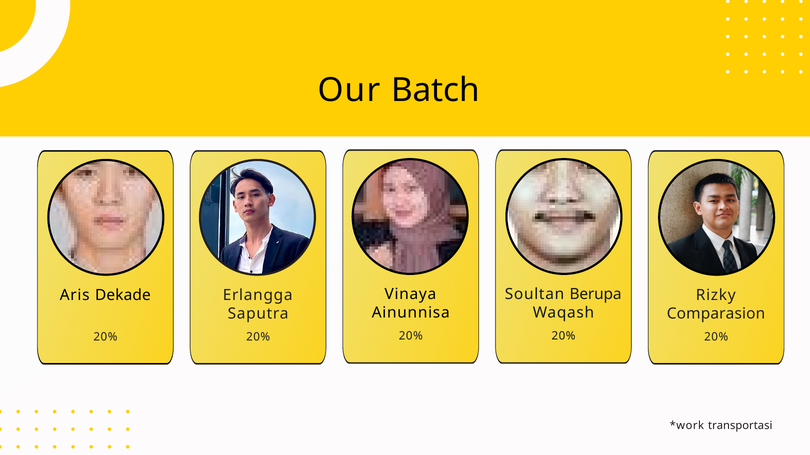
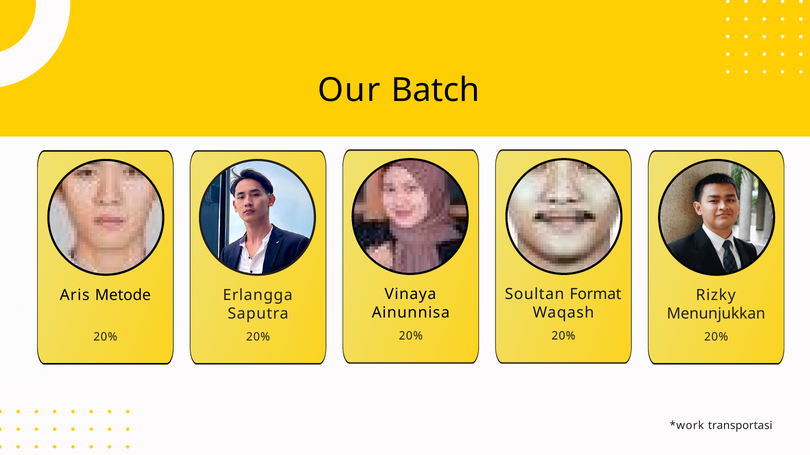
Berupa: Berupa -> Format
Dekade: Dekade -> Metode
Comparasion: Comparasion -> Menunjukkan
